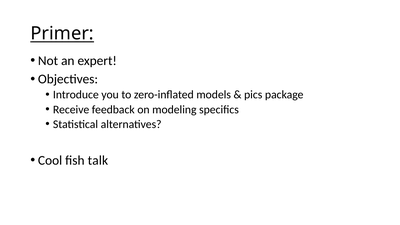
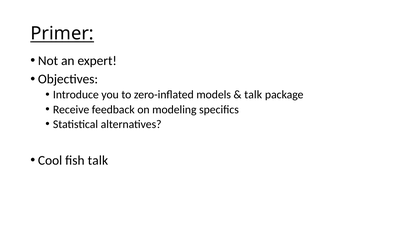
pics at (253, 95): pics -> talk
